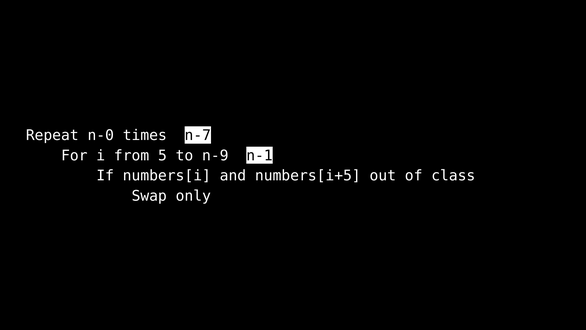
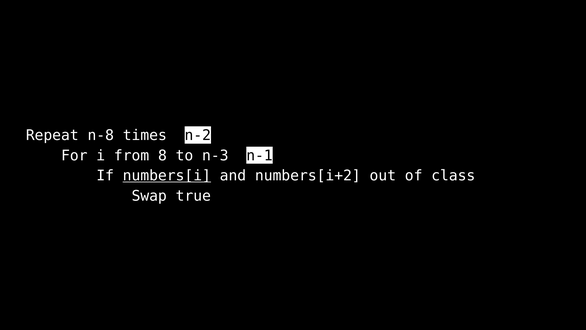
n-0: n-0 -> n-8
n-7: n-7 -> n-2
5: 5 -> 8
n-9: n-9 -> n-3
numbers[i underline: none -> present
numbers[i+5: numbers[i+5 -> numbers[i+2
only: only -> true
